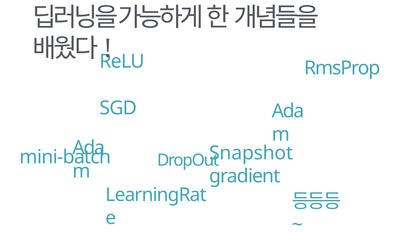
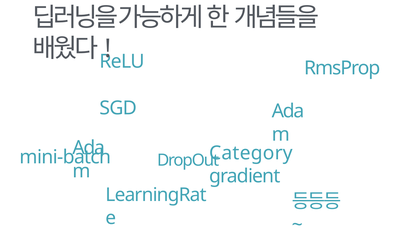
Snapshot: Snapshot -> Category
